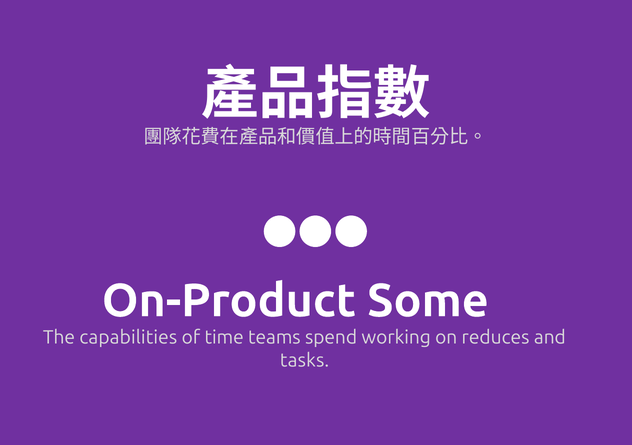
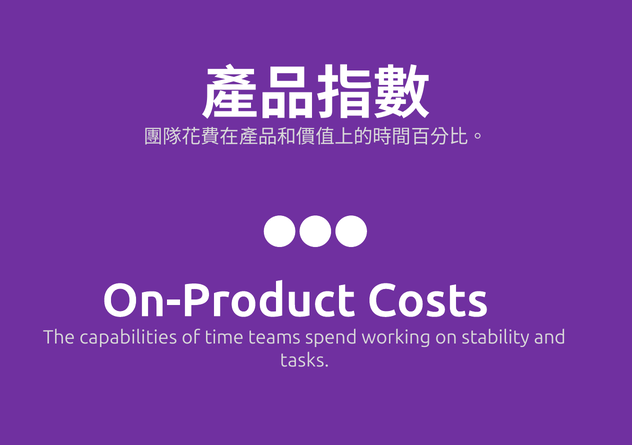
Some: Some -> Costs
reduces: reduces -> stability
